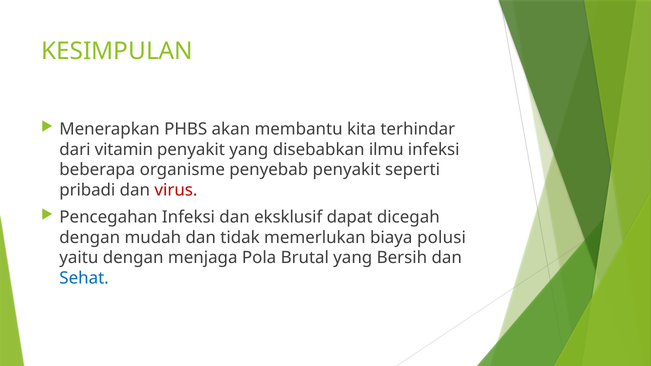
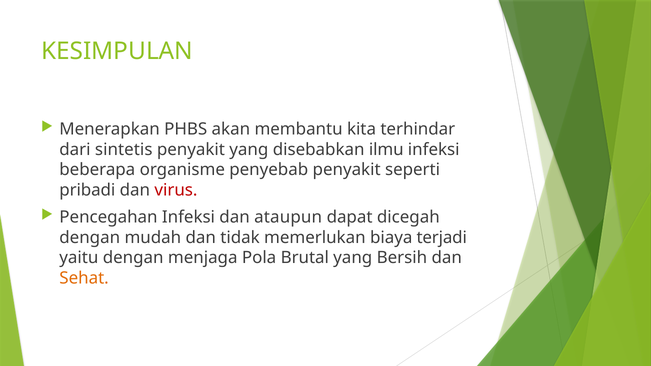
vitamin: vitamin -> sintetis
eksklusif: eksklusif -> ataupun
polusi: polusi -> terjadi
Sehat colour: blue -> orange
